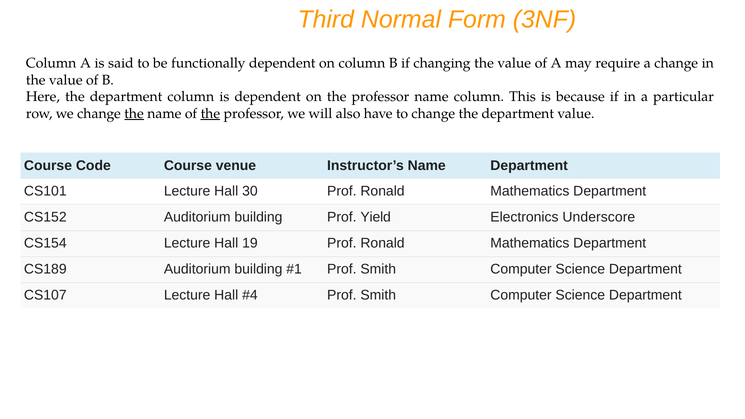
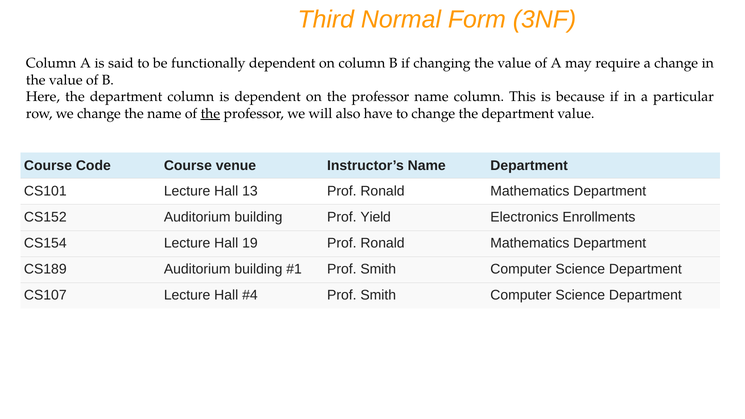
the at (134, 114) underline: present -> none
30: 30 -> 13
Underscore: Underscore -> Enrollments
